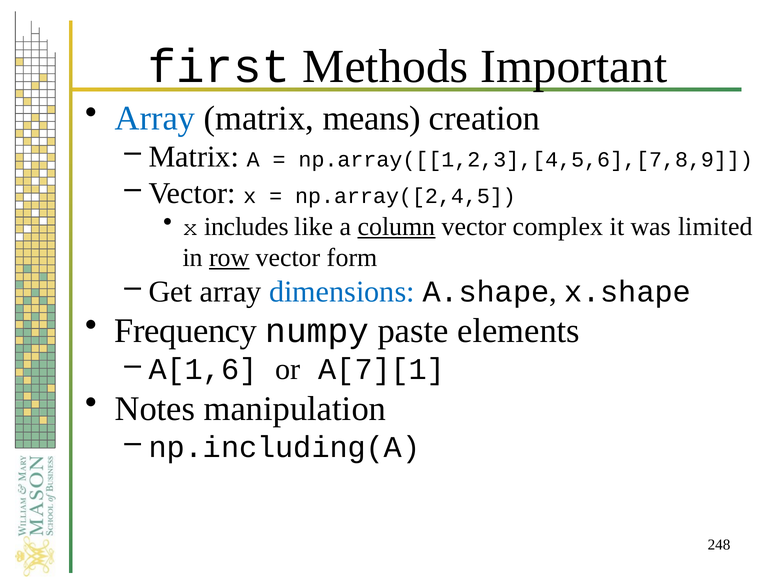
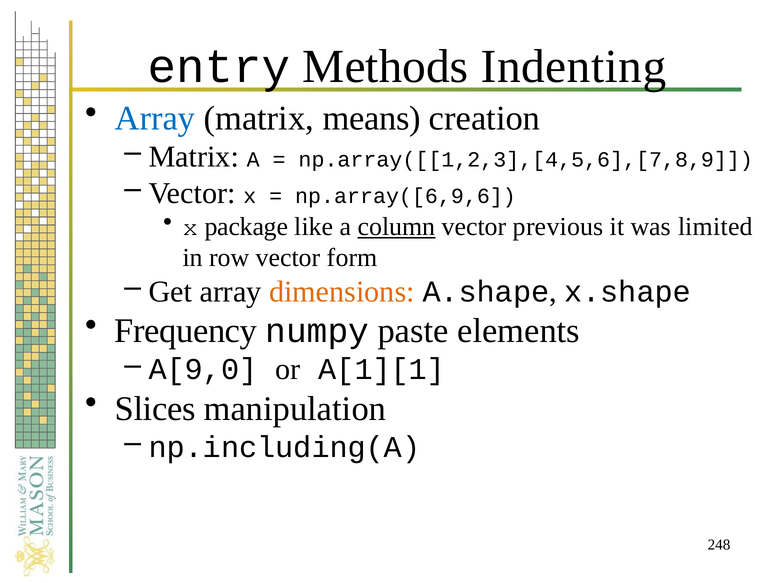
first: first -> entry
Important: Important -> Indenting
np.array([2,4,5: np.array([2,4,5 -> np.array([6,9,6
includes: includes -> package
complex: complex -> previous
row underline: present -> none
dimensions colour: blue -> orange
A[1,6: A[1,6 -> A[9,0
A[7][1: A[7][1 -> A[1][1
Notes: Notes -> Slices
